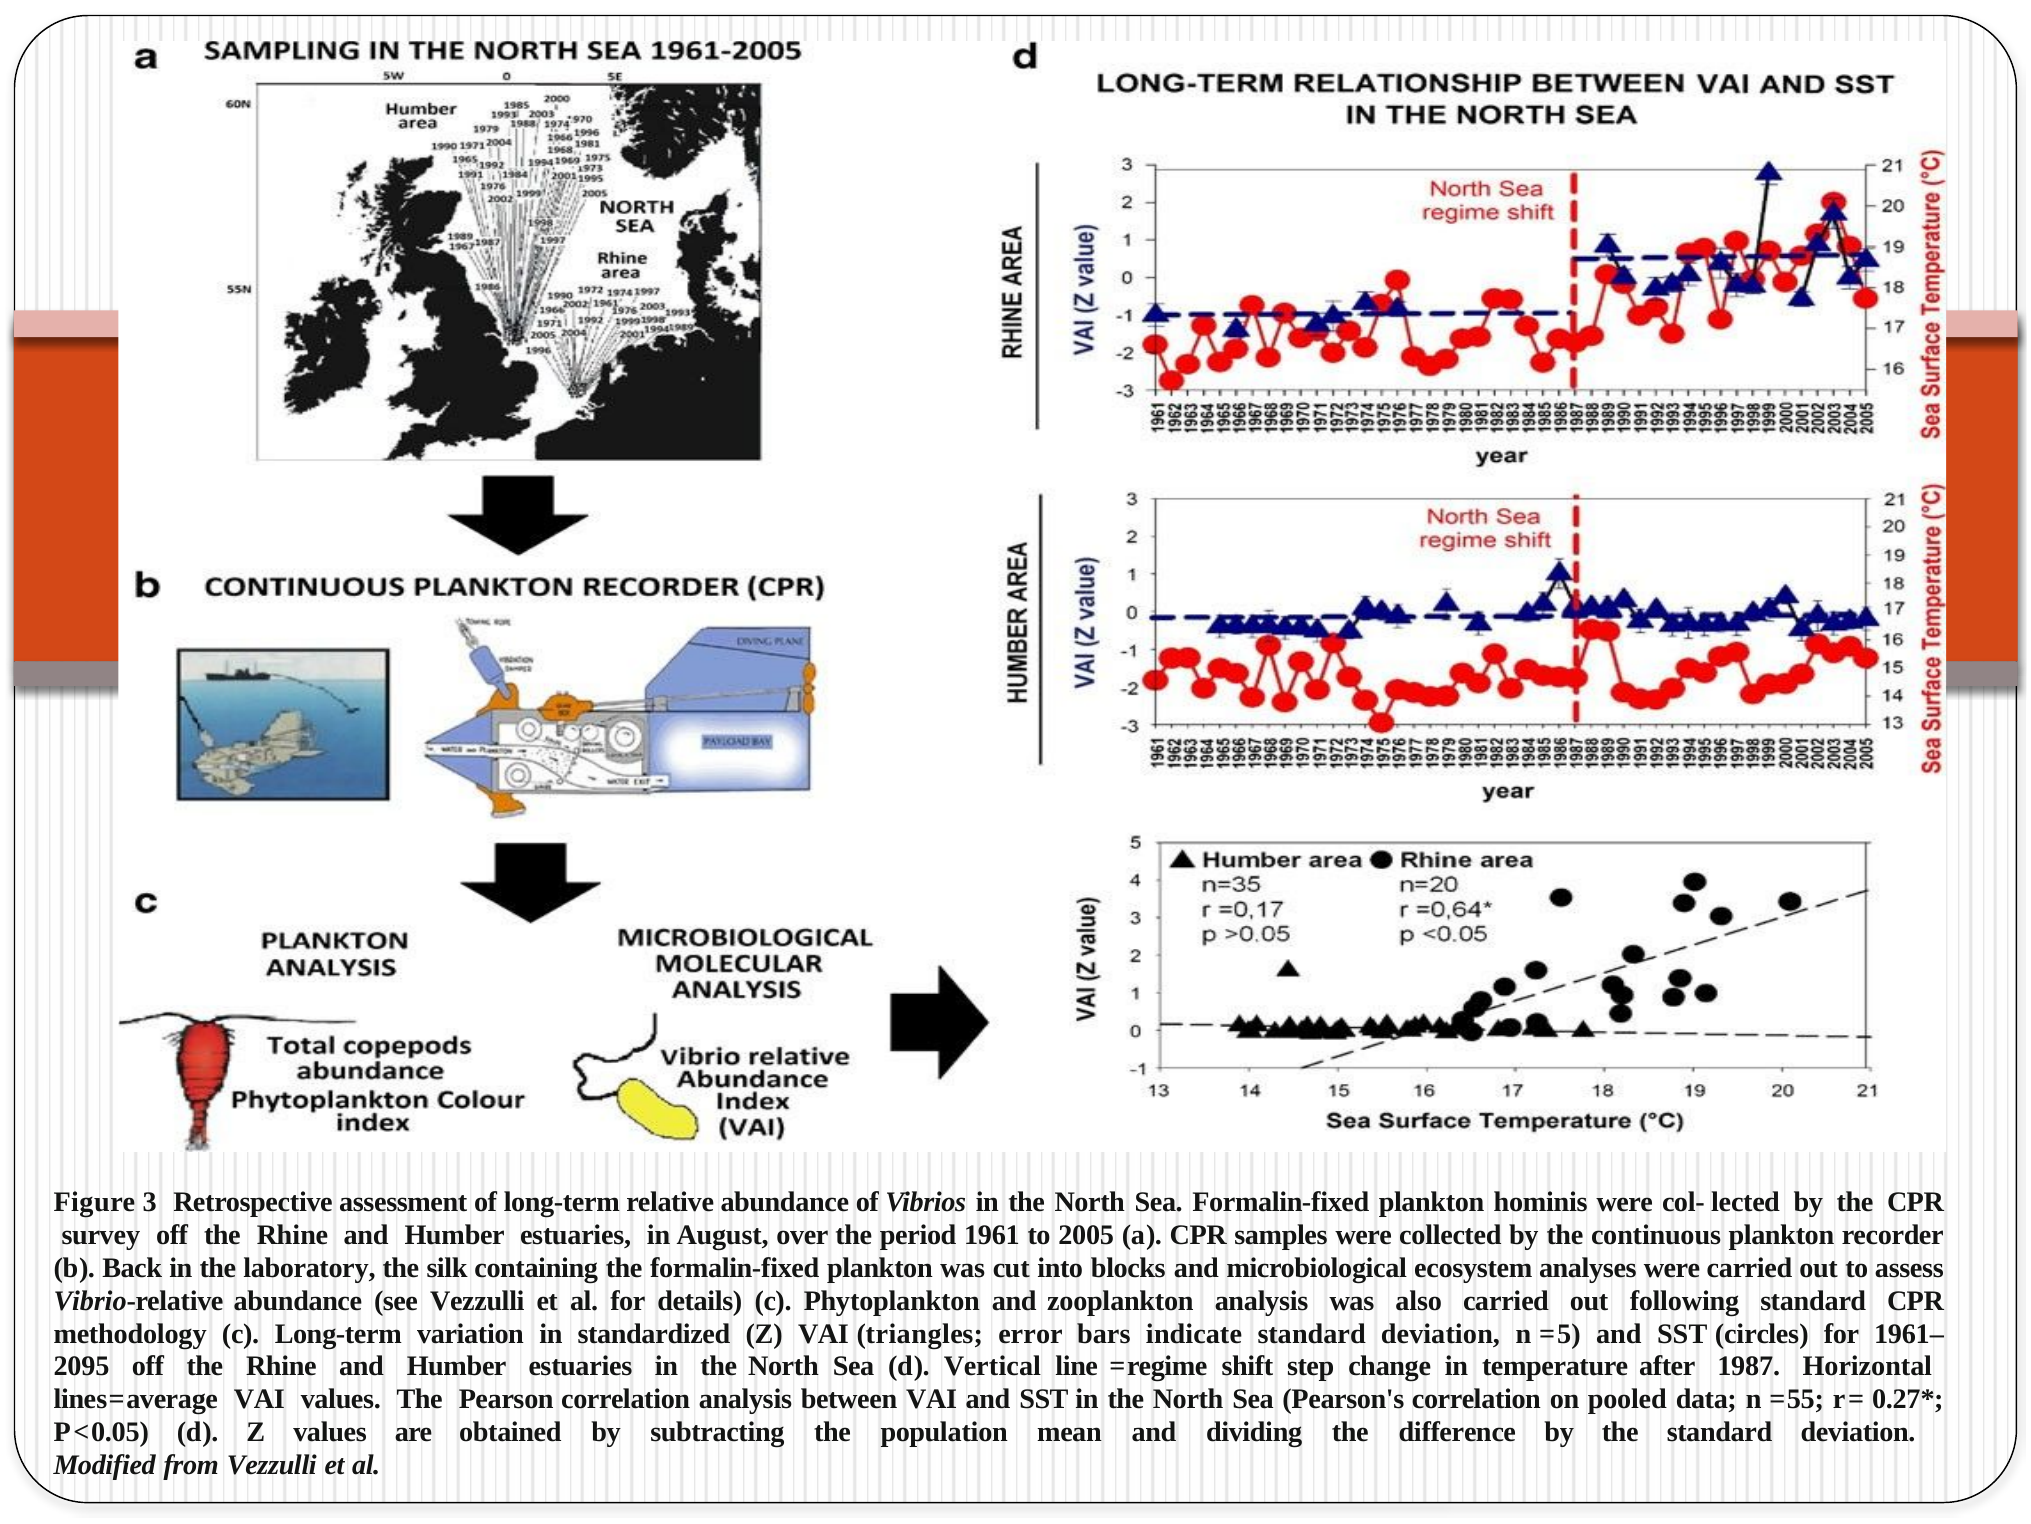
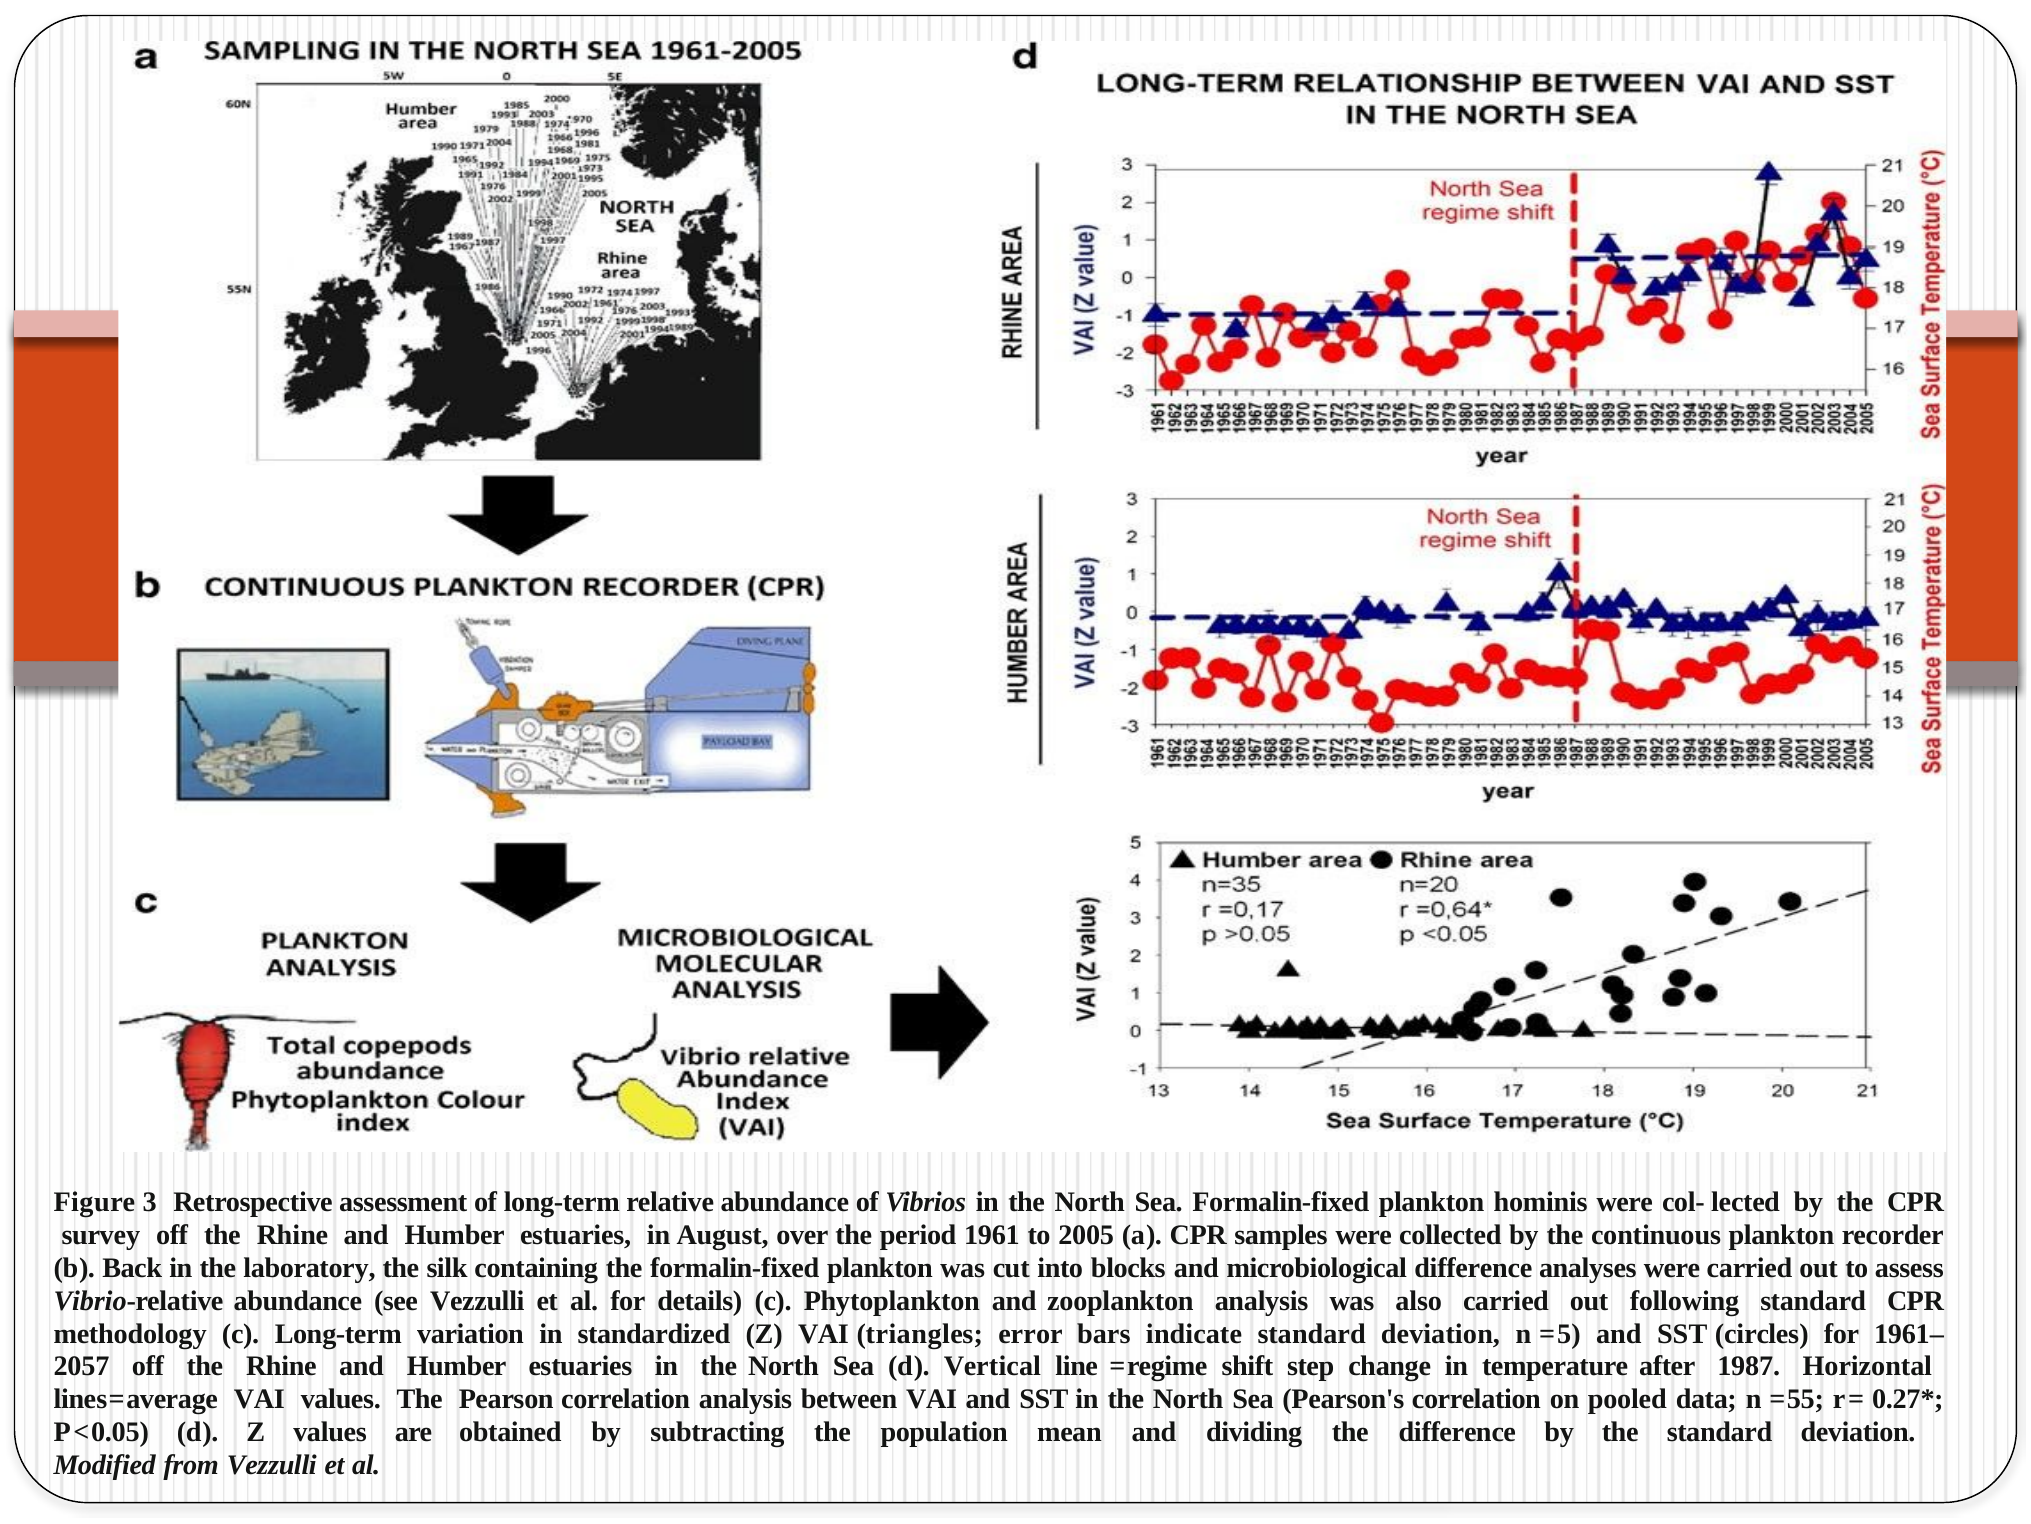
microbiological ecosystem: ecosystem -> difference
2095: 2095 -> 2057
